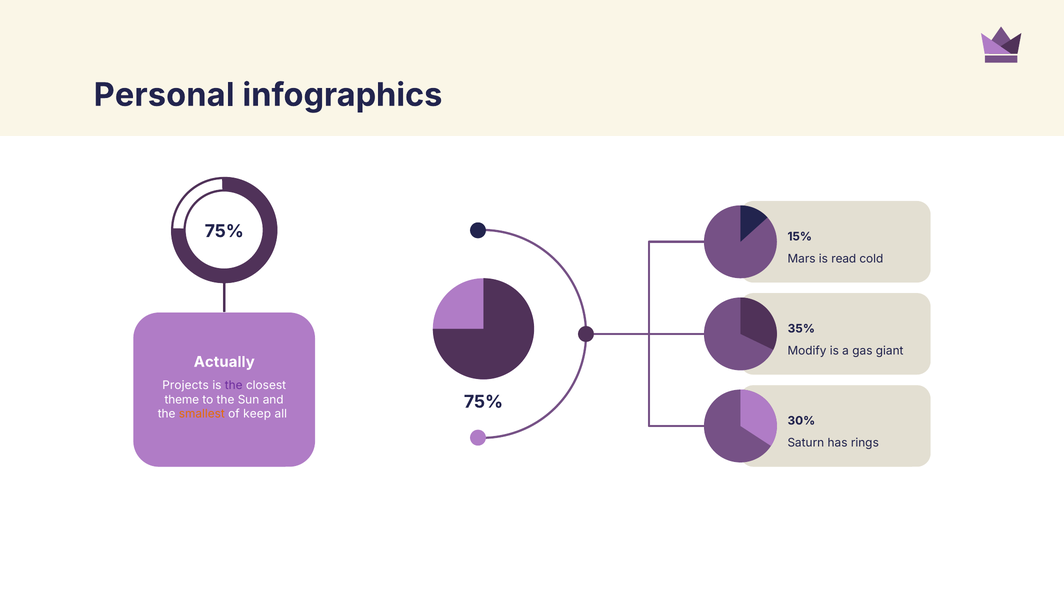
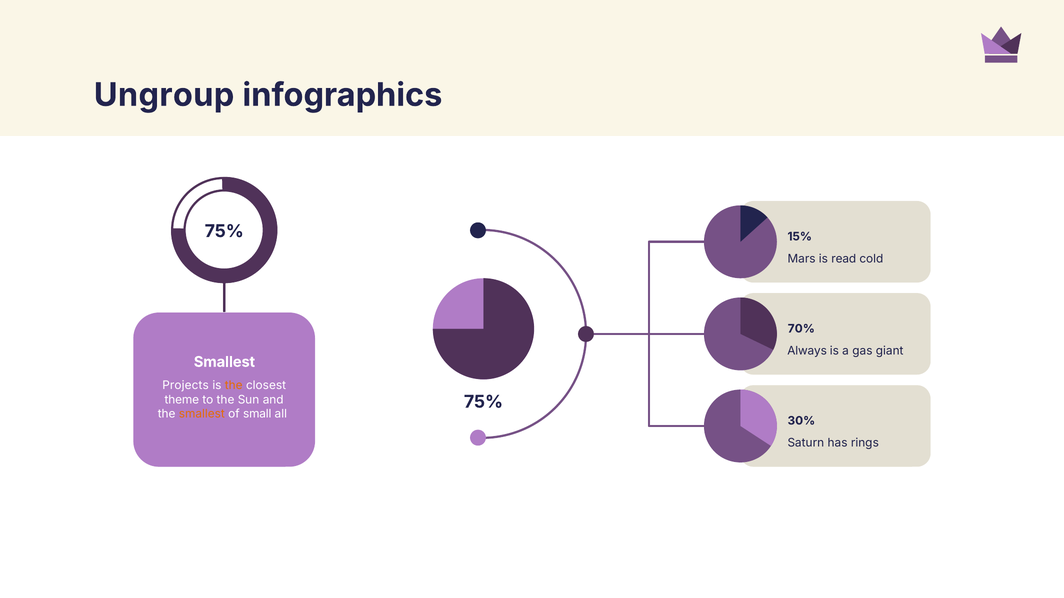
Personal: Personal -> Ungroup
35%: 35% -> 70%
Modify: Modify -> Always
Actually at (224, 362): Actually -> Smallest
the at (234, 386) colour: purple -> orange
keep: keep -> small
